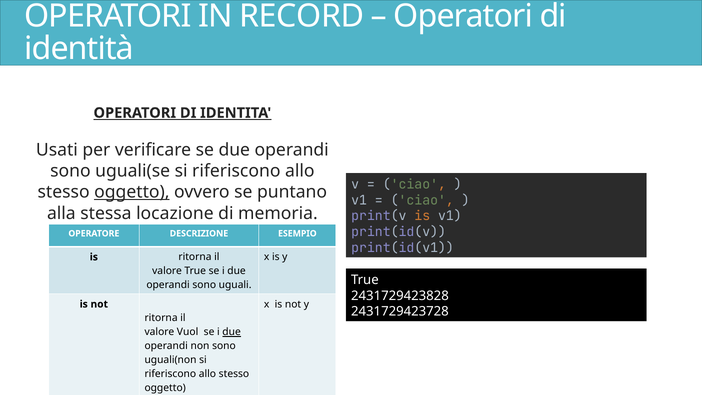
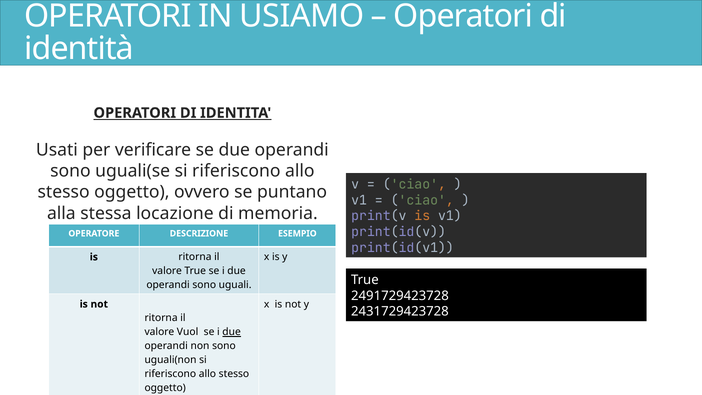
RECORD: RECORD -> USIAMO
oggetto at (132, 192) underline: present -> none
2431729423828: 2431729423828 -> 2491729423728
